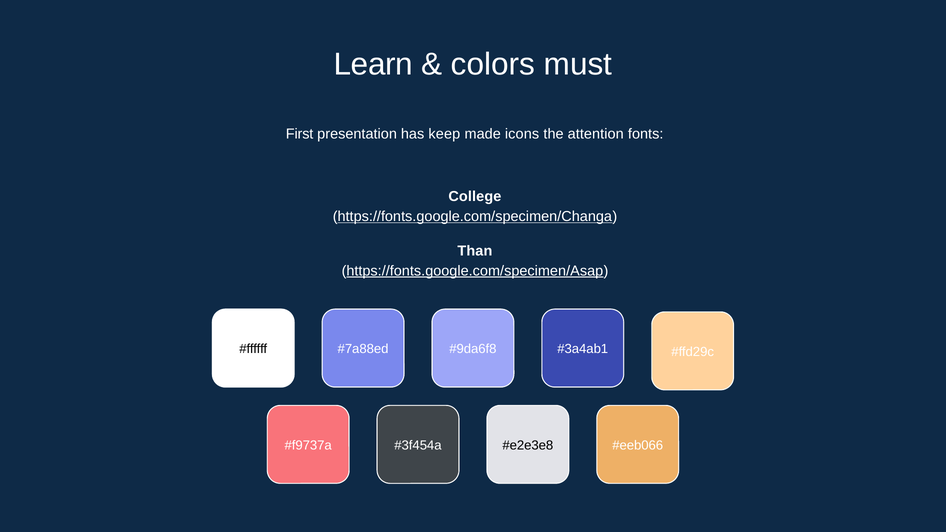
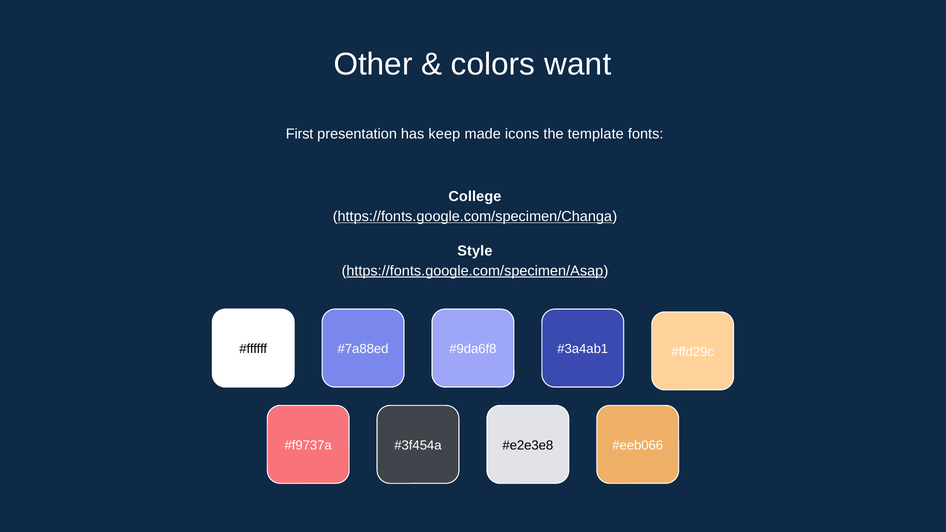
Learn: Learn -> Other
must: must -> want
attention: attention -> template
Than: Than -> Style
